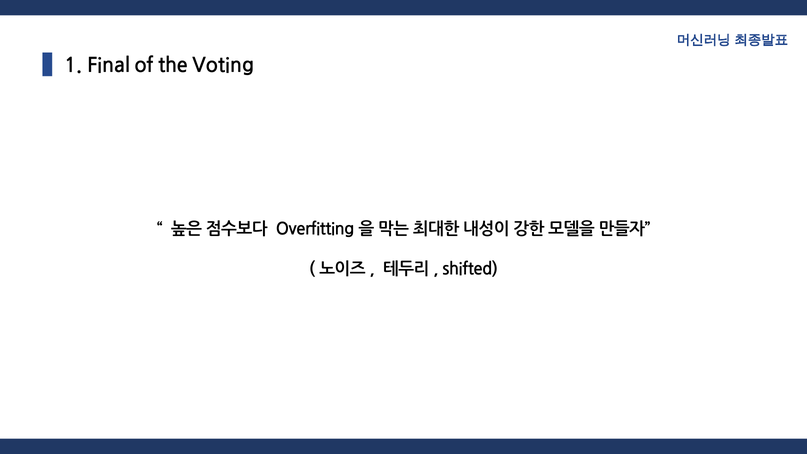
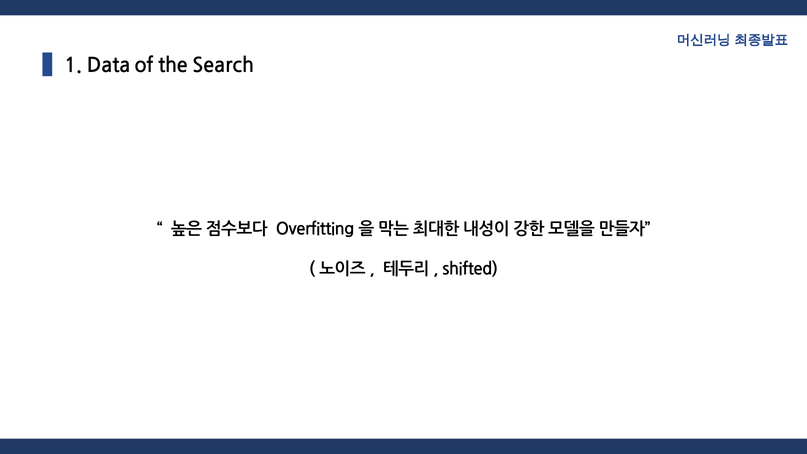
Final: Final -> Data
Voting: Voting -> Search
